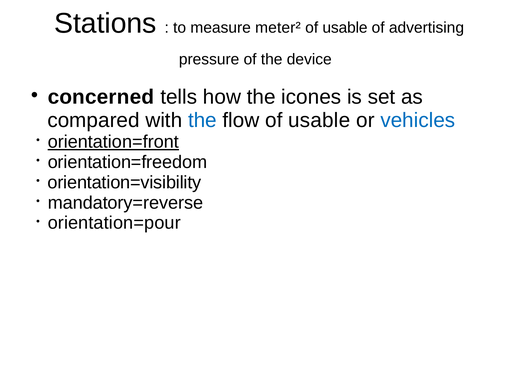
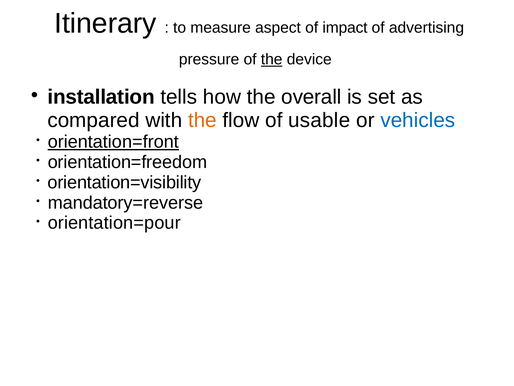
Stations: Stations -> Itinerary
meter²: meter² -> aspect
usable at (345, 28): usable -> impact
the at (272, 59) underline: none -> present
concerned: concerned -> installation
icones: icones -> overall
the at (202, 120) colour: blue -> orange
